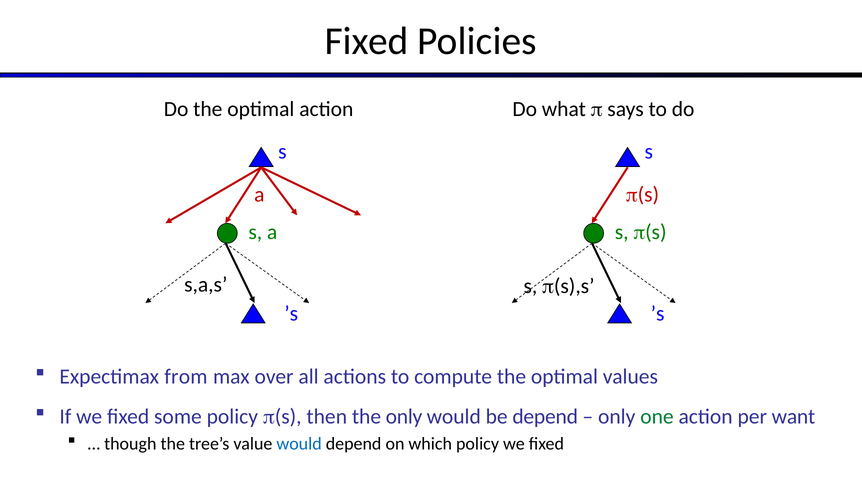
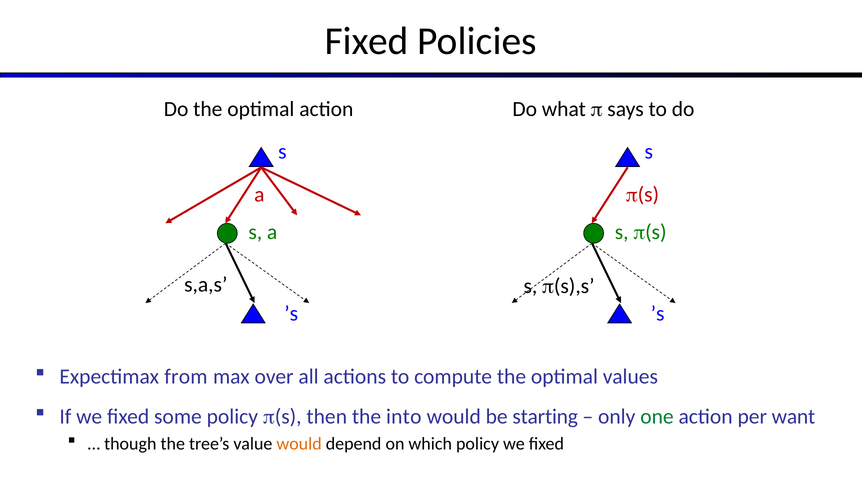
the only: only -> into
be depend: depend -> starting
would at (299, 444) colour: blue -> orange
